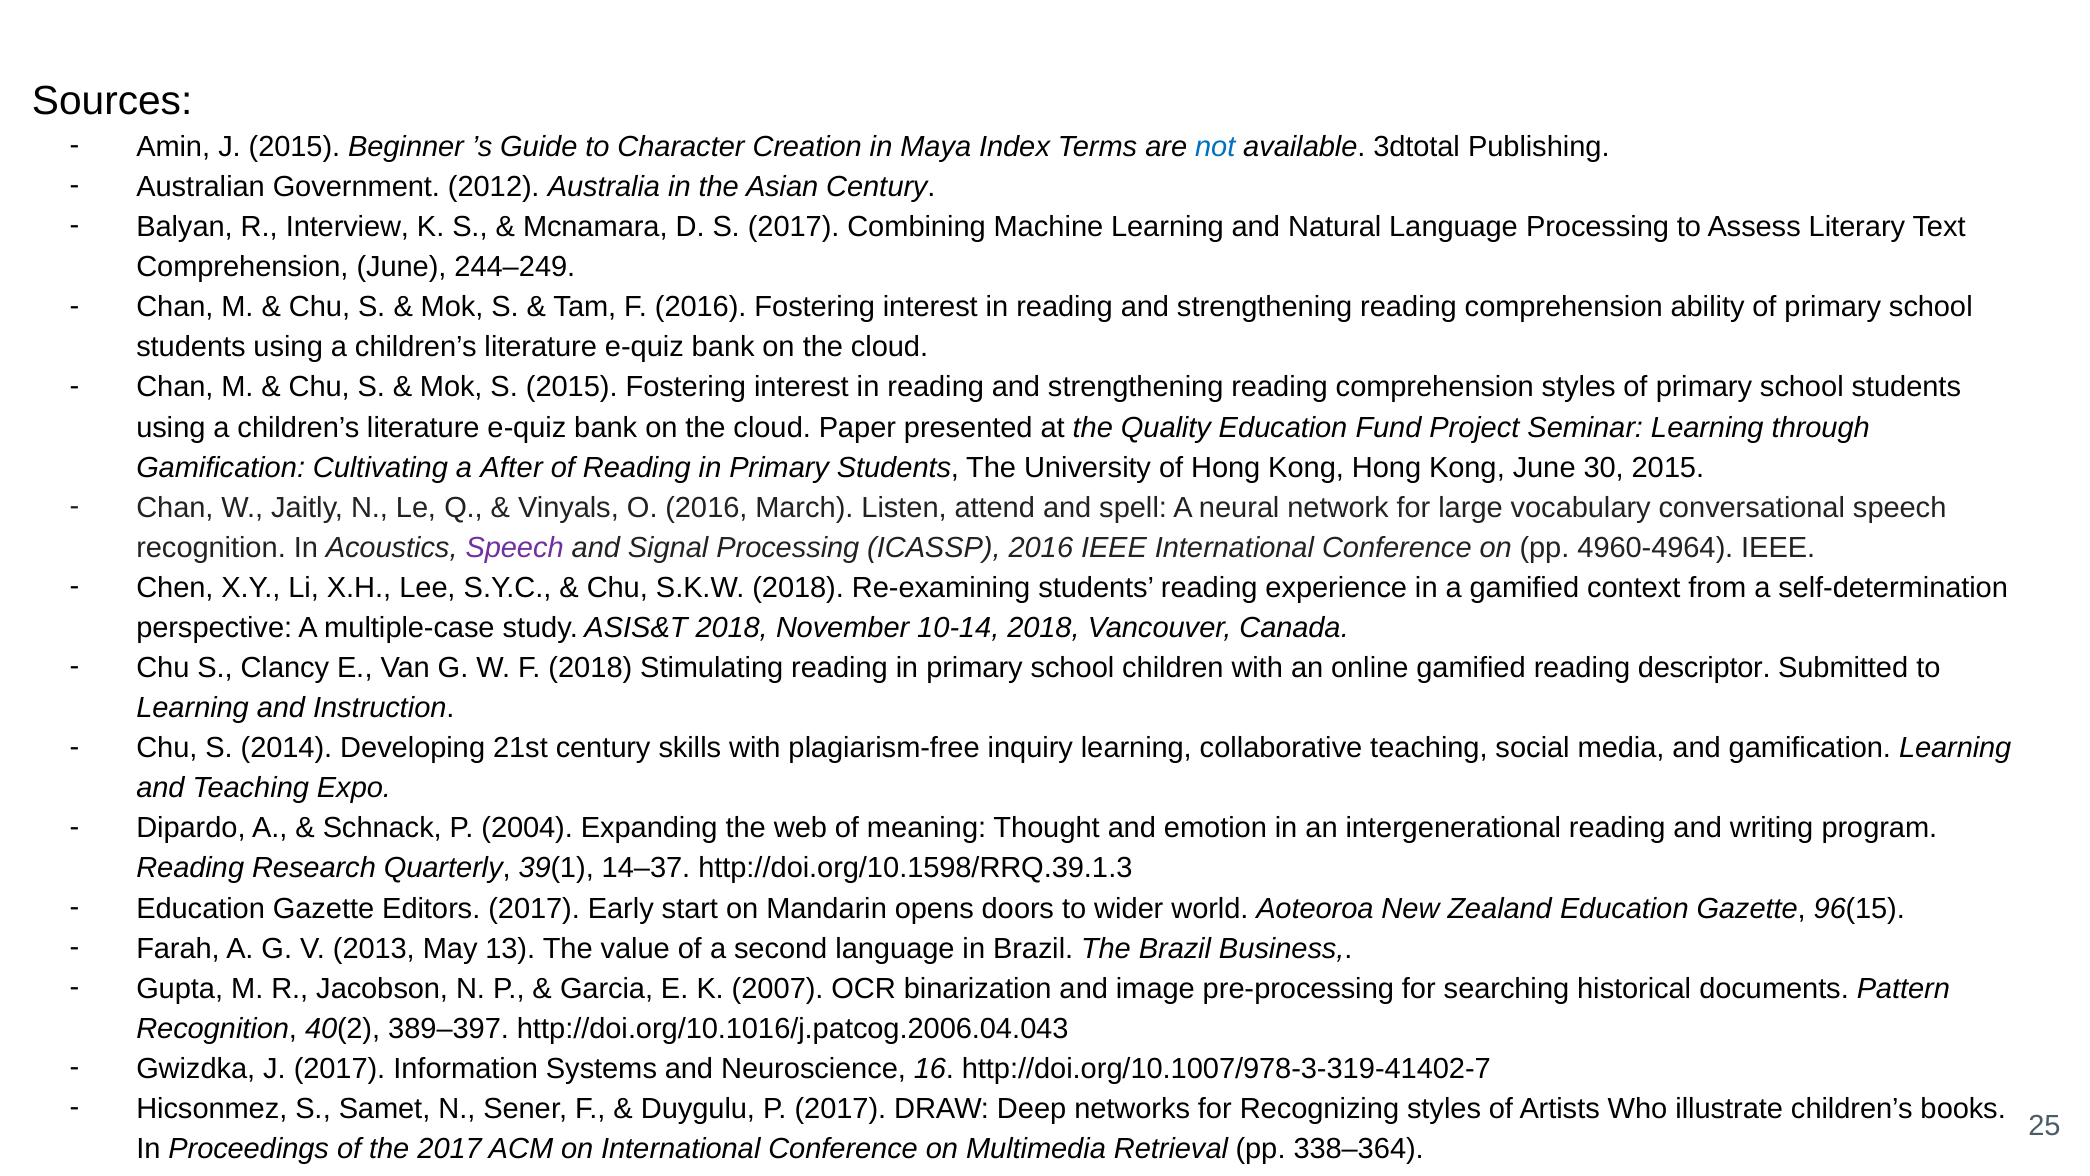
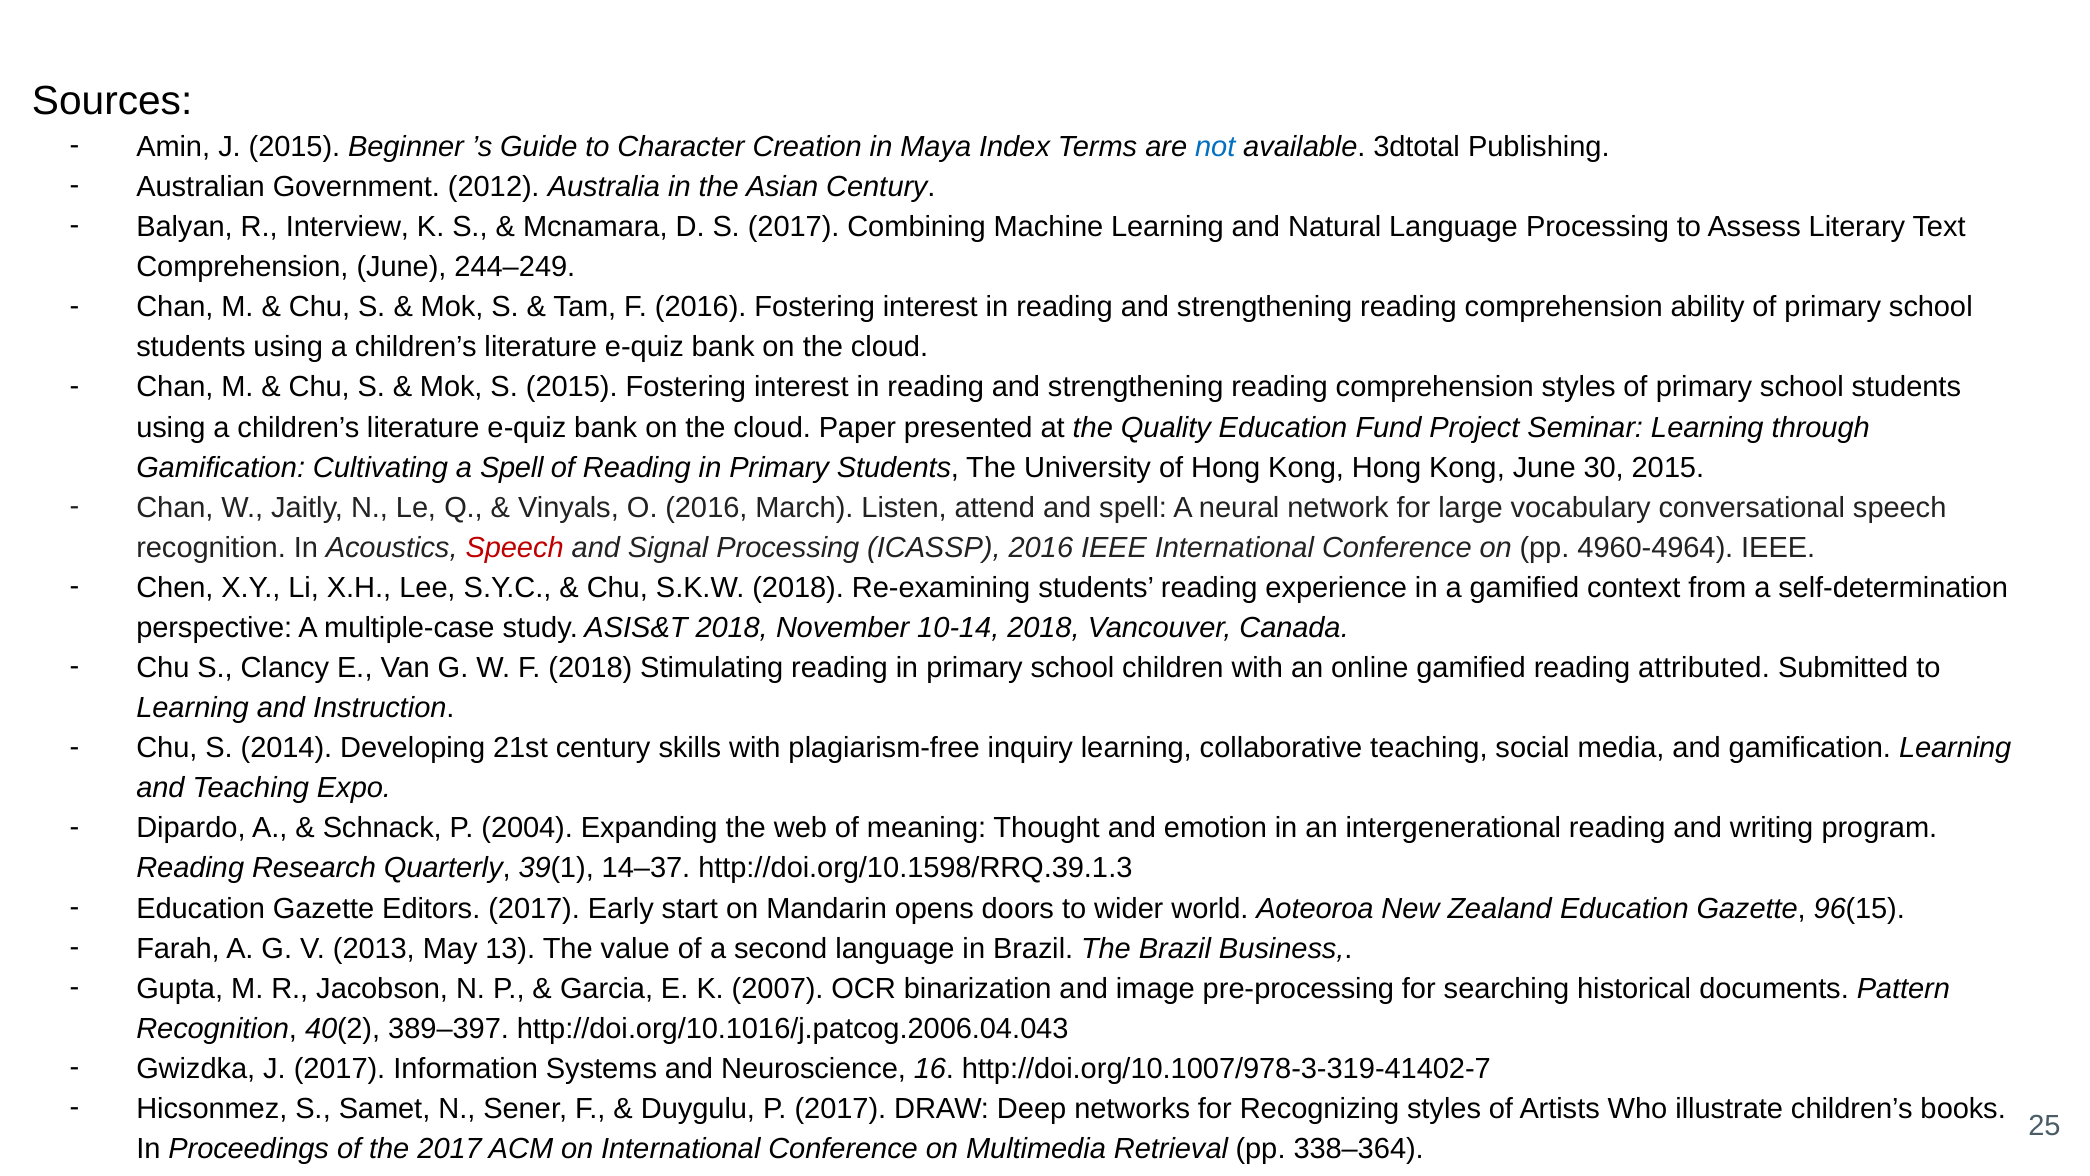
a After: After -> Spell
Speech at (515, 548) colour: purple -> red
descriptor: descriptor -> attributed
